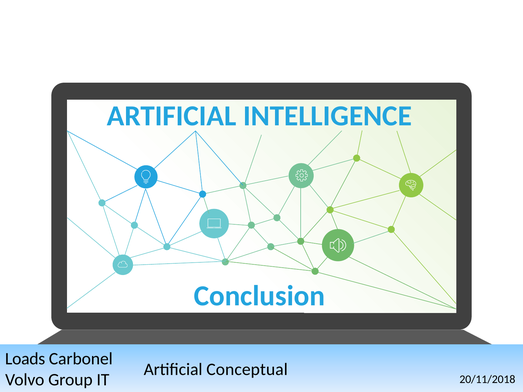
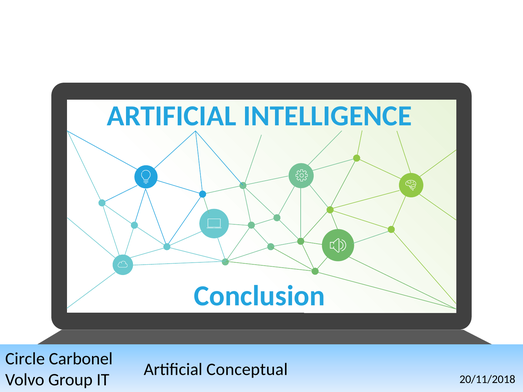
Loads: Loads -> Circle
